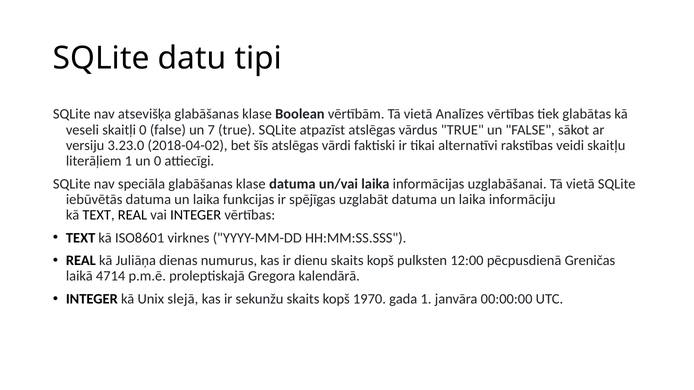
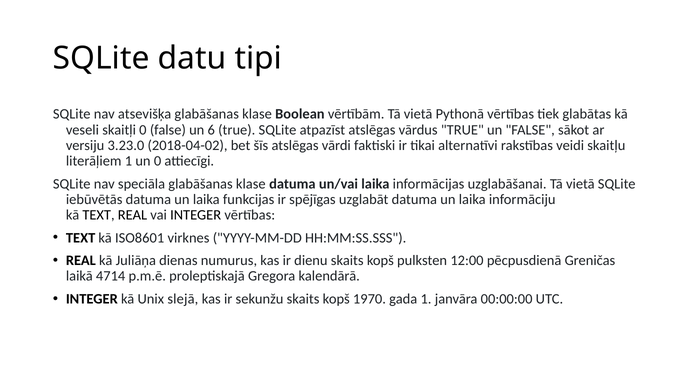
Analīzes: Analīzes -> Pythonā
7: 7 -> 6
